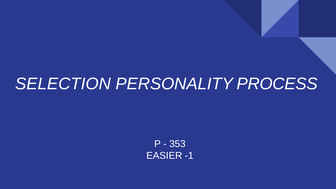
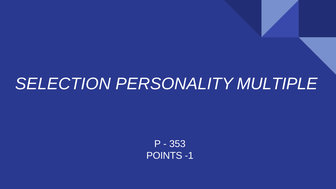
PROCESS: PROCESS -> MULTIPLE
EASIER: EASIER -> POINTS
